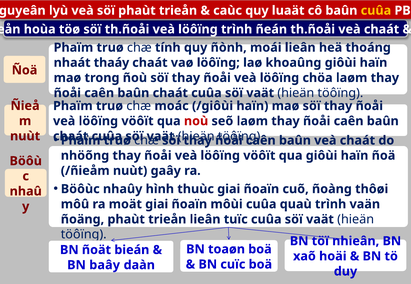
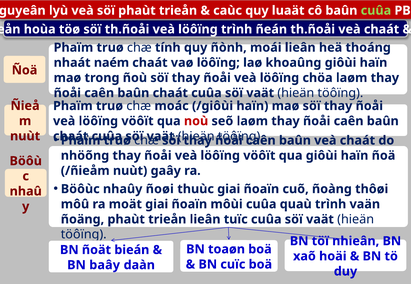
cuûa at (376, 11) colour: yellow -> light green
thaáy: thaáy -> naém
hình: hình -> ñoøi
